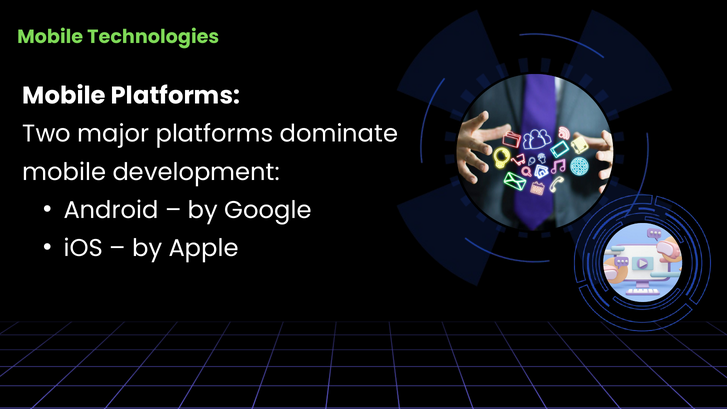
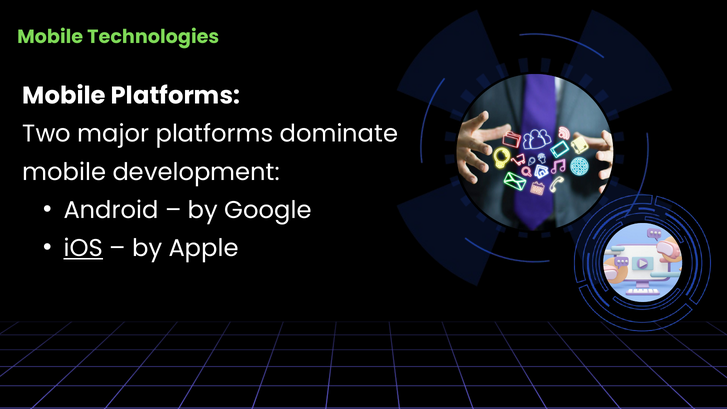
iOS underline: none -> present
